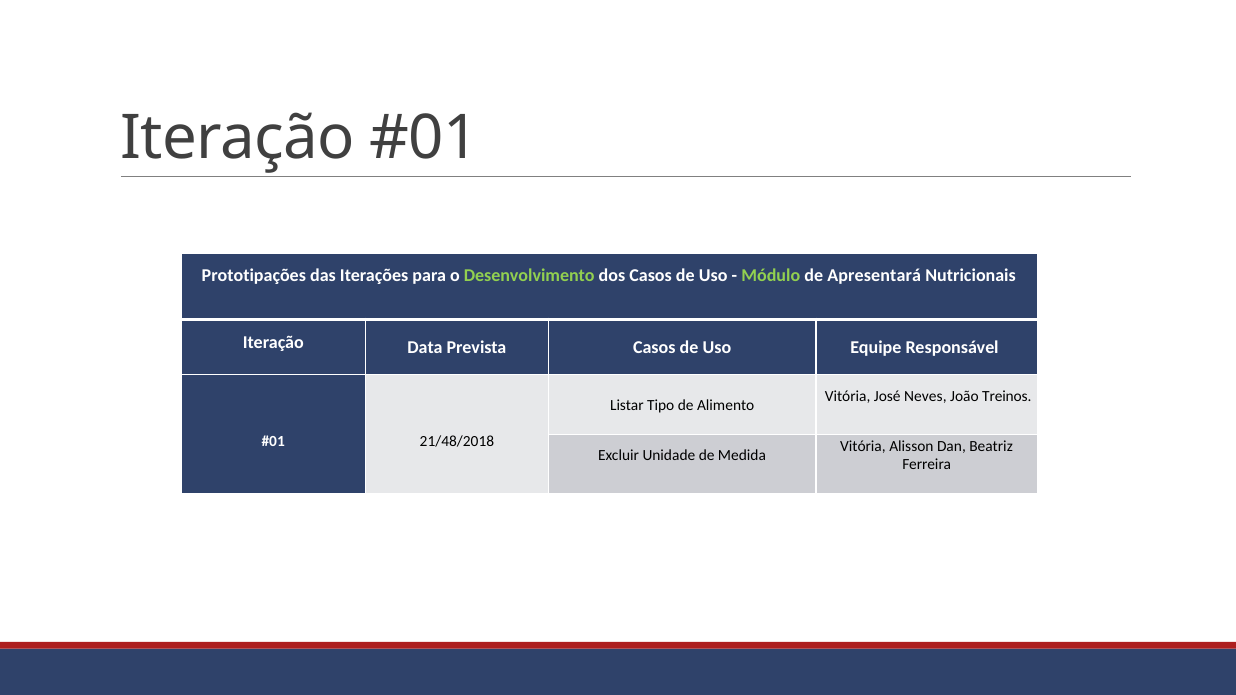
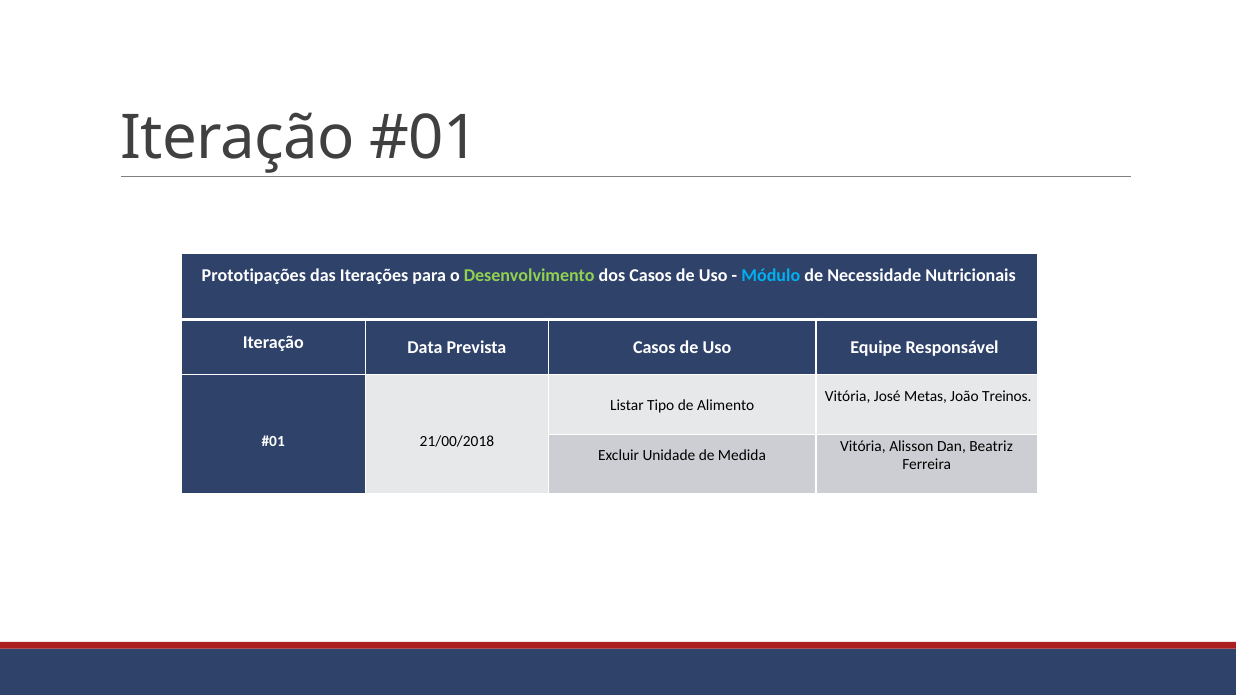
Módulo colour: light green -> light blue
Apresentará: Apresentará -> Necessidade
Neves: Neves -> Metas
21/48/2018: 21/48/2018 -> 21/00/2018
